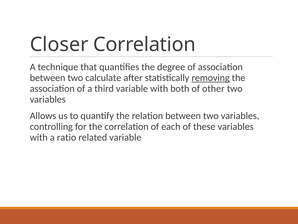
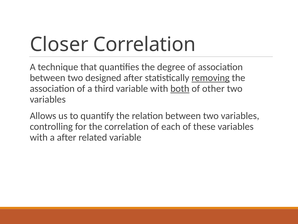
calculate: calculate -> designed
both underline: none -> present
a ratio: ratio -> after
